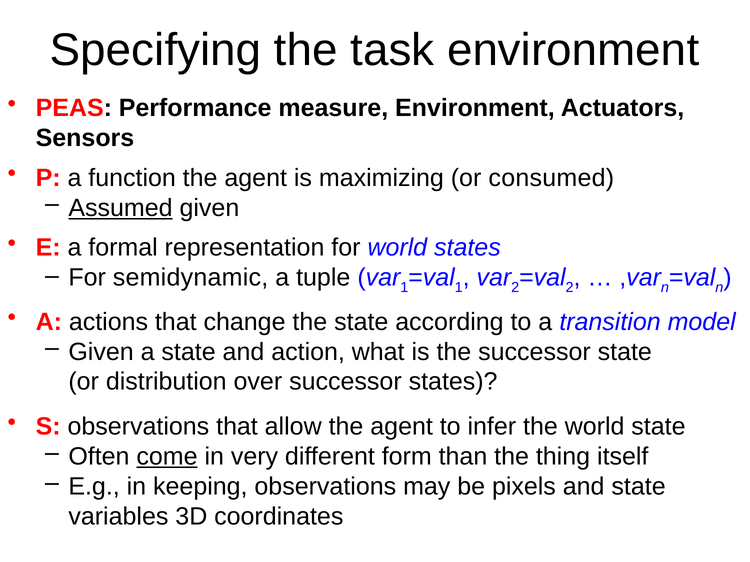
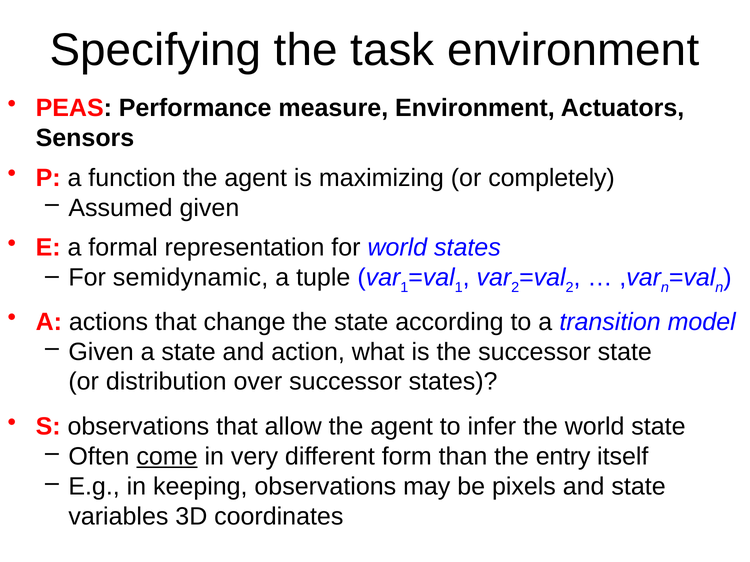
consumed: consumed -> completely
Assumed underline: present -> none
thing: thing -> entry
